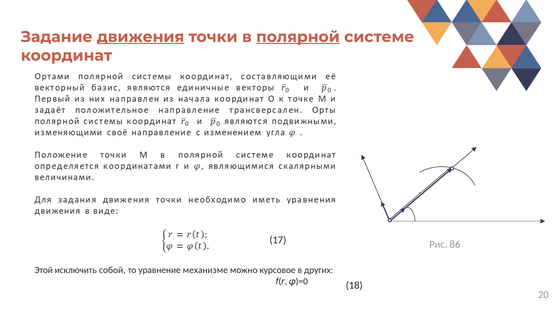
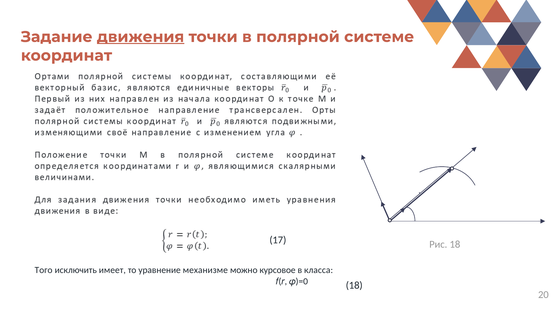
полярной underline: present -> none
Рис 86: 86 -> 18
Этой: Этой -> Того
собой: собой -> имеет
других: других -> класса
